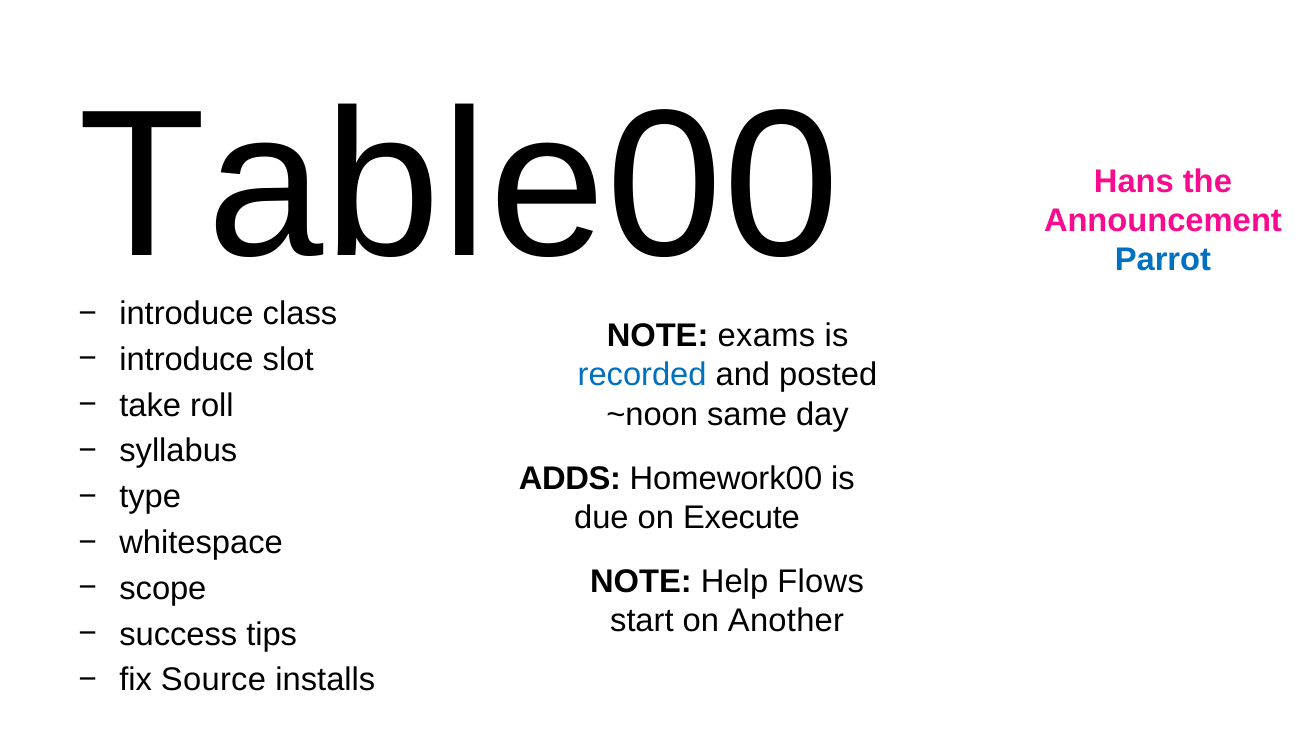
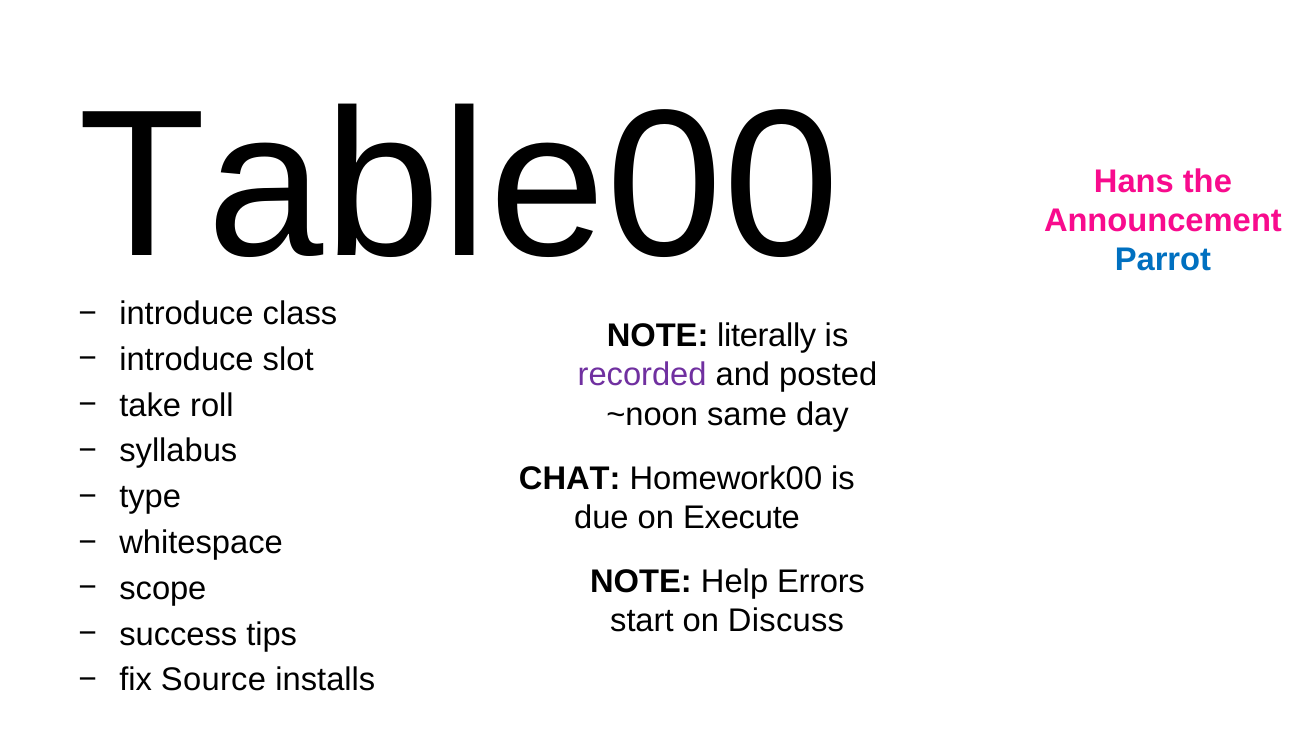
exams: exams -> literally
recorded colour: blue -> purple
ADDS: ADDS -> CHAT
Flows: Flows -> Errors
Another: Another -> Discuss
